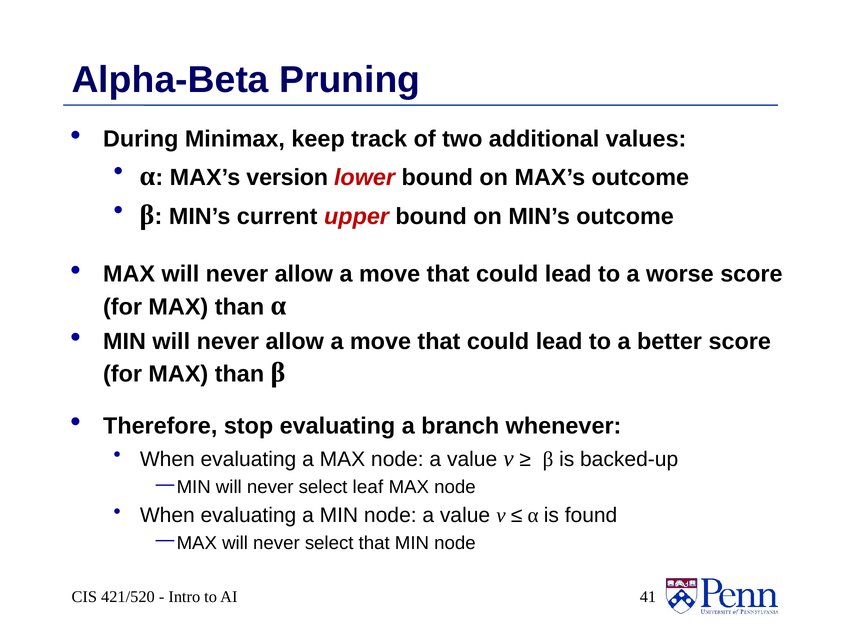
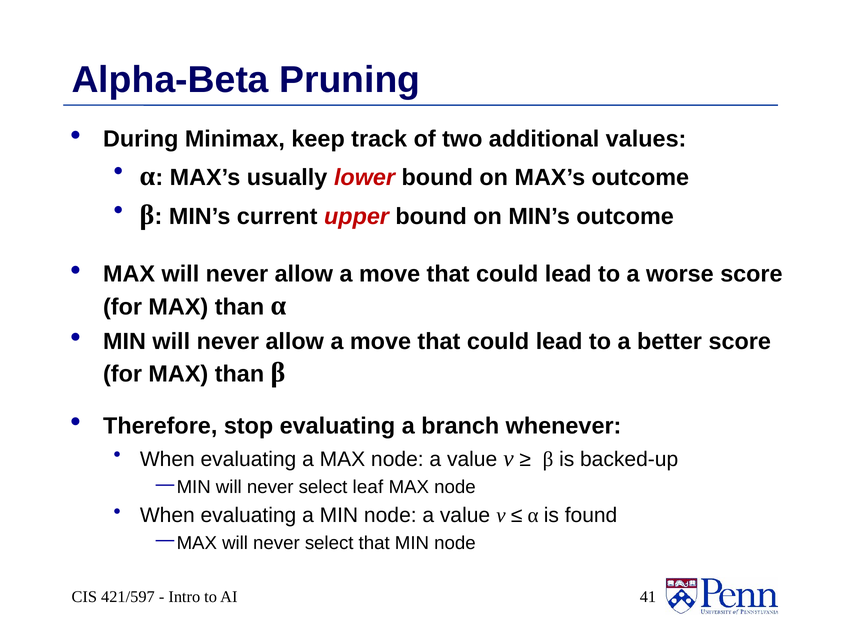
version: version -> usually
421/520: 421/520 -> 421/597
